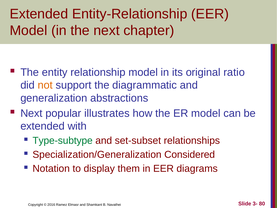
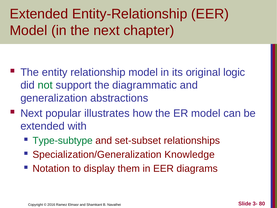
ratio: ratio -> logic
not colour: orange -> green
Considered: Considered -> Knowledge
